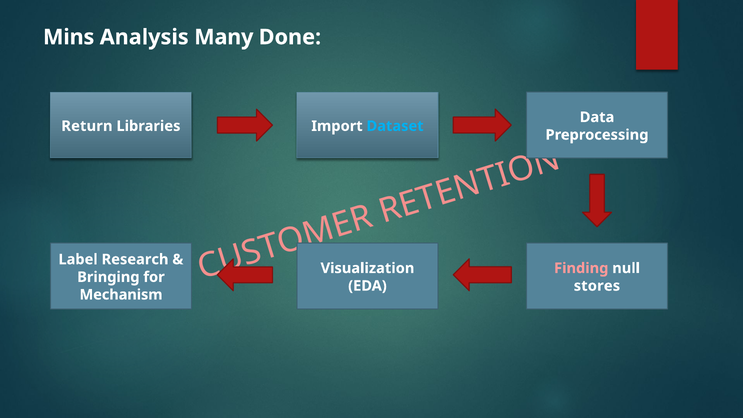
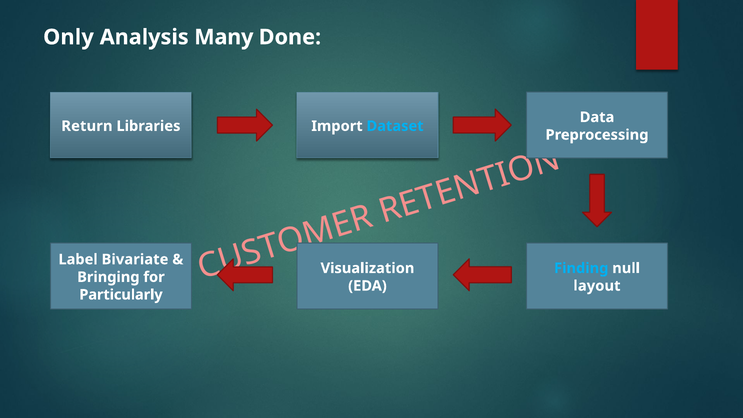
Mins: Mins -> Only
Research: Research -> Bivariate
Finding colour: pink -> light blue
stores: stores -> layout
Mechanism: Mechanism -> Particularly
